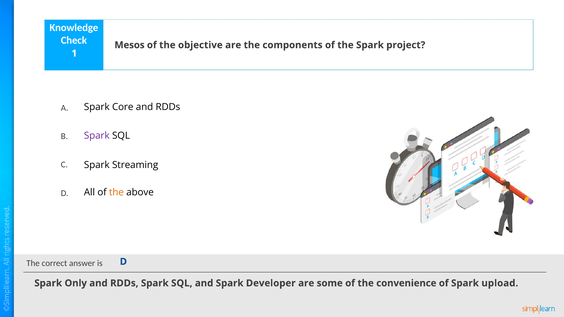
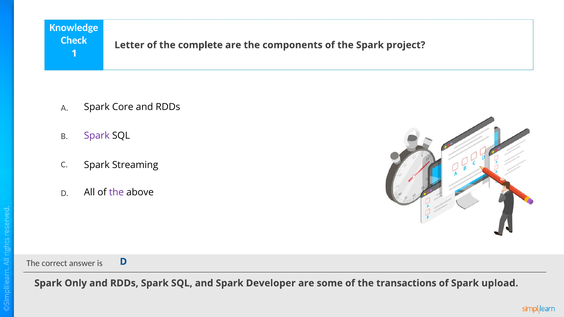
Mesos: Mesos -> Letter
objective: objective -> complete
the at (116, 192) colour: orange -> purple
convenience: convenience -> transactions
